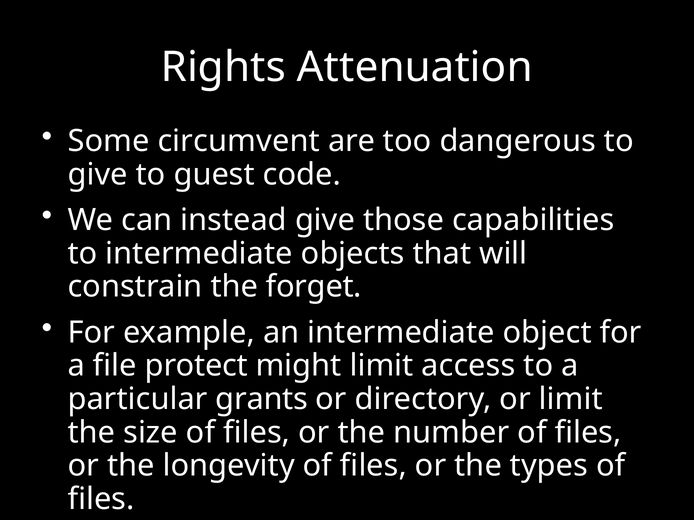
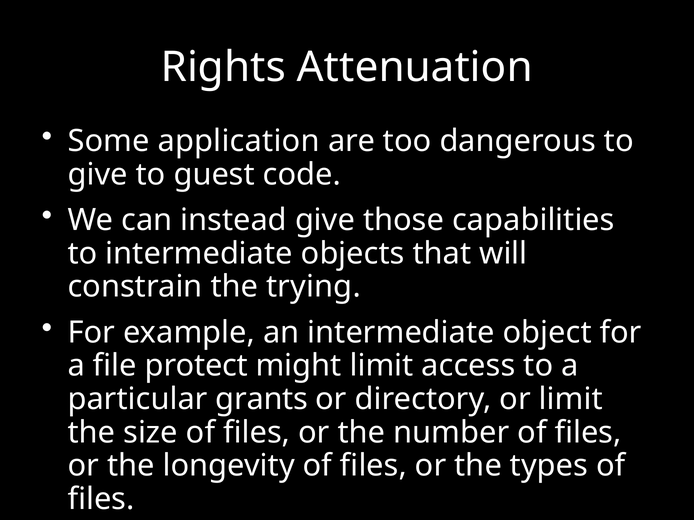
circumvent: circumvent -> application
forget: forget -> trying
